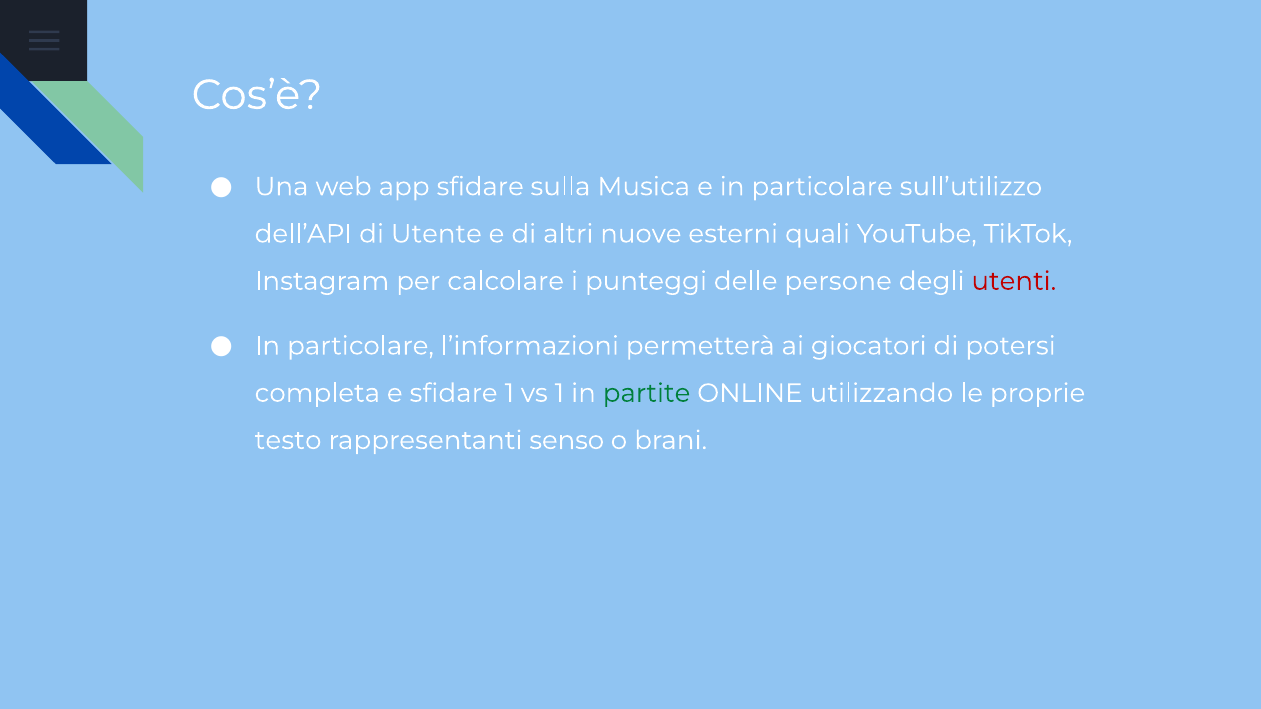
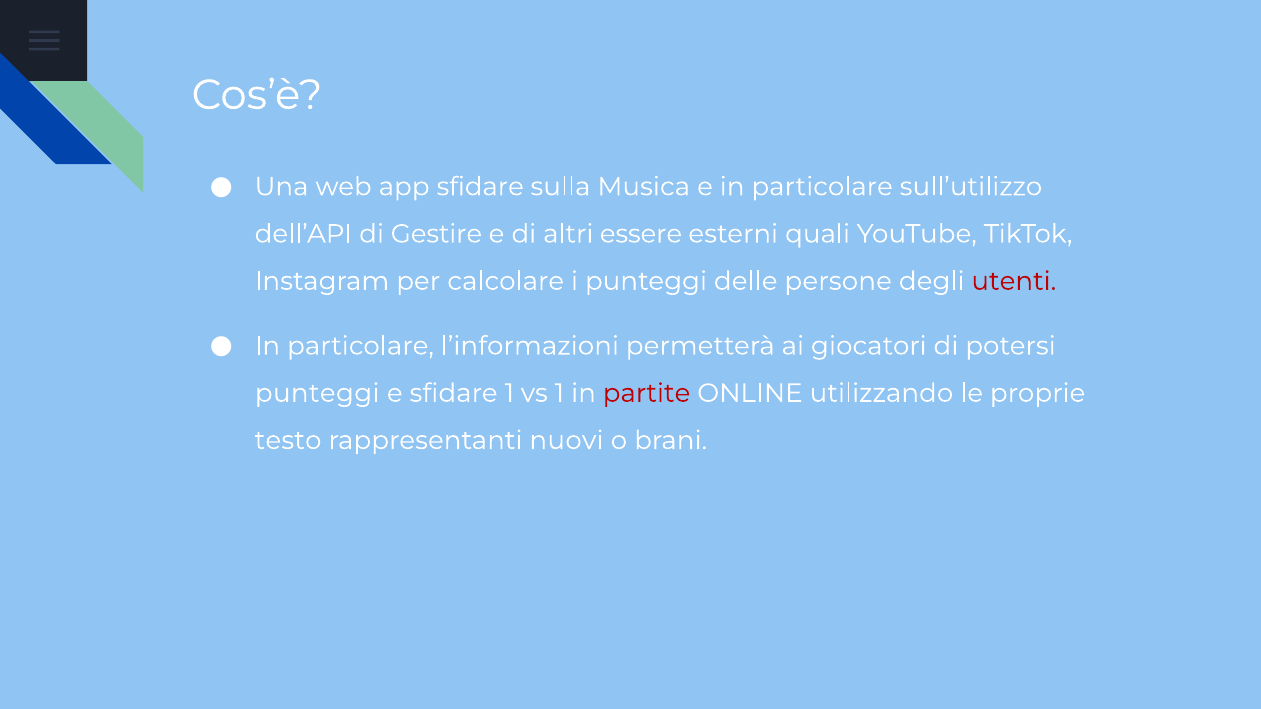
Utente: Utente -> Gestire
nuove: nuove -> essere
completa at (317, 393): completa -> punteggi
partite colour: green -> red
senso: senso -> nuovi
